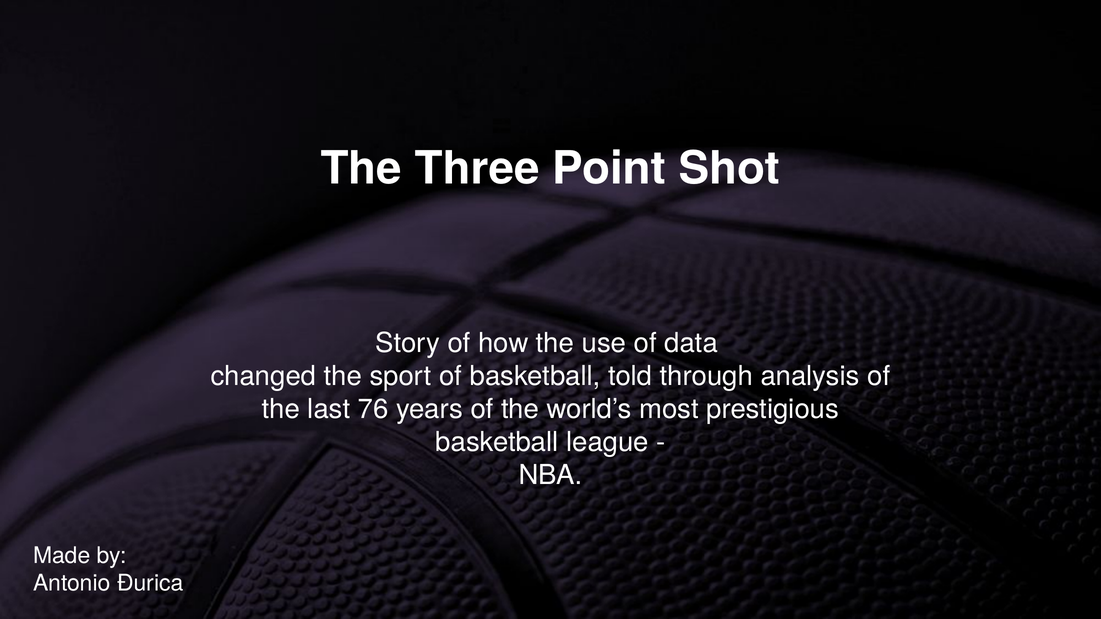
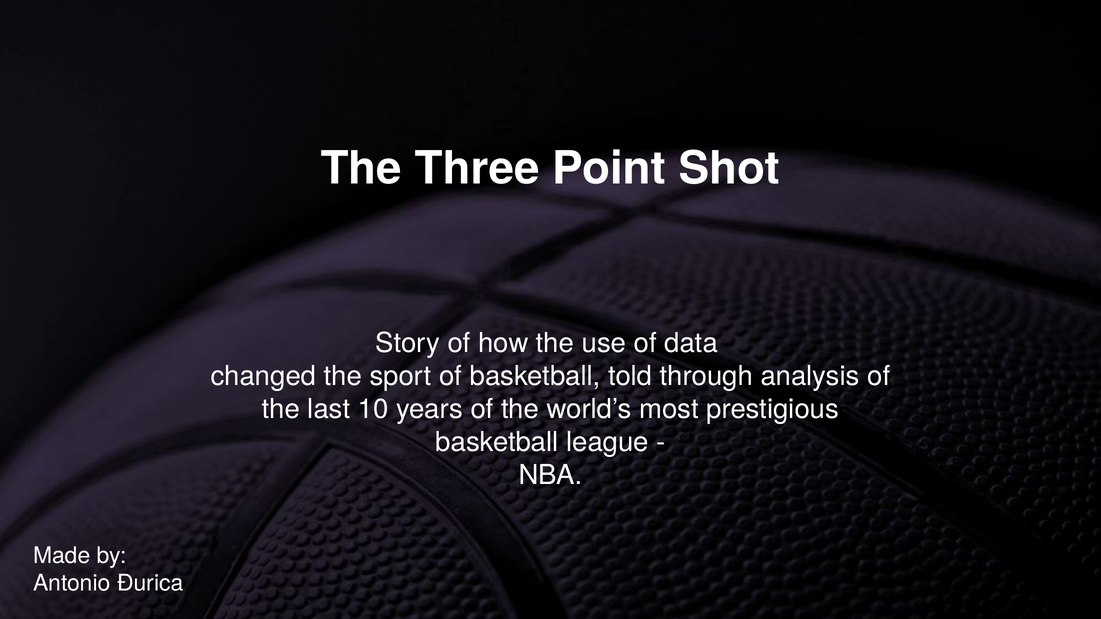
76: 76 -> 10
